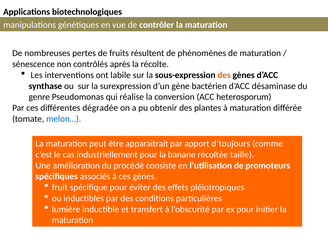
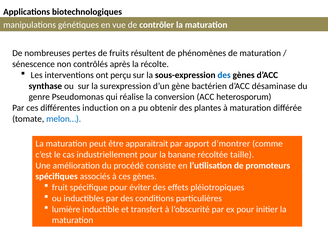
labile: labile -> perçu
des at (224, 75) colour: orange -> blue
dégradée: dégradée -> induction
d’toujours: d’toujours -> d’montrer
